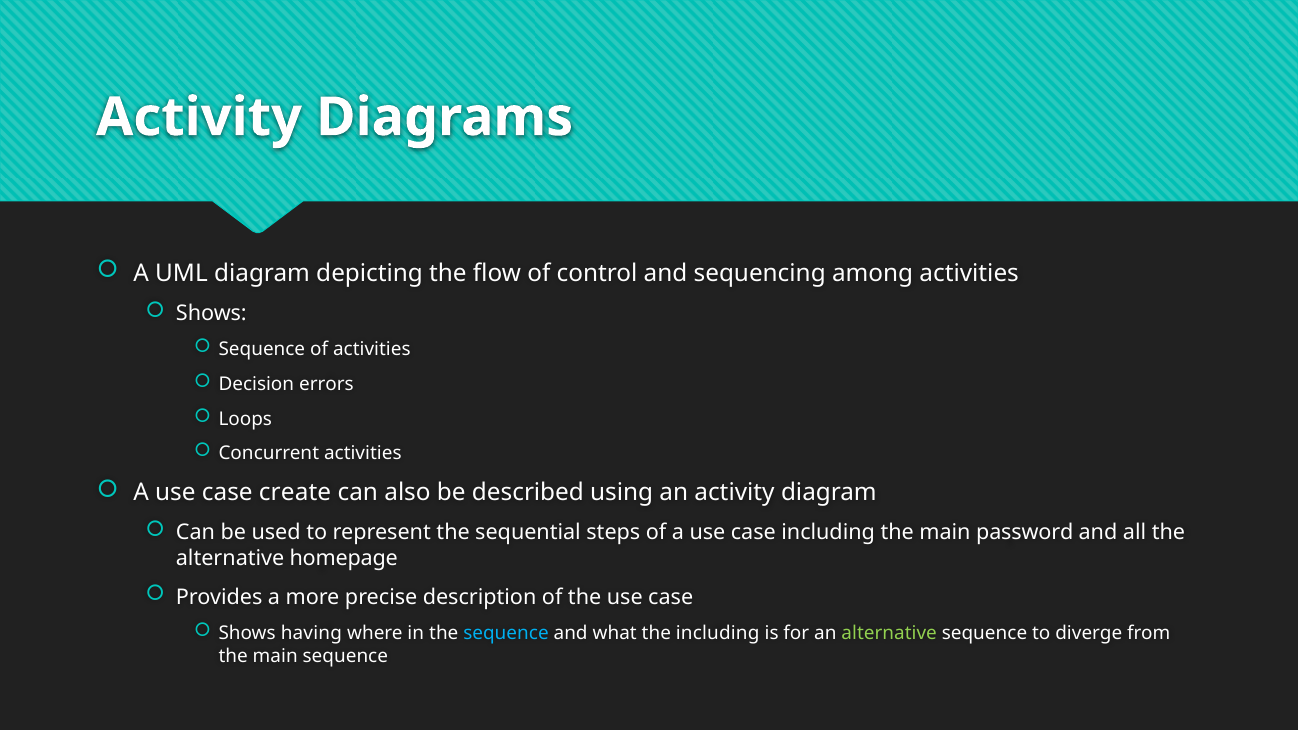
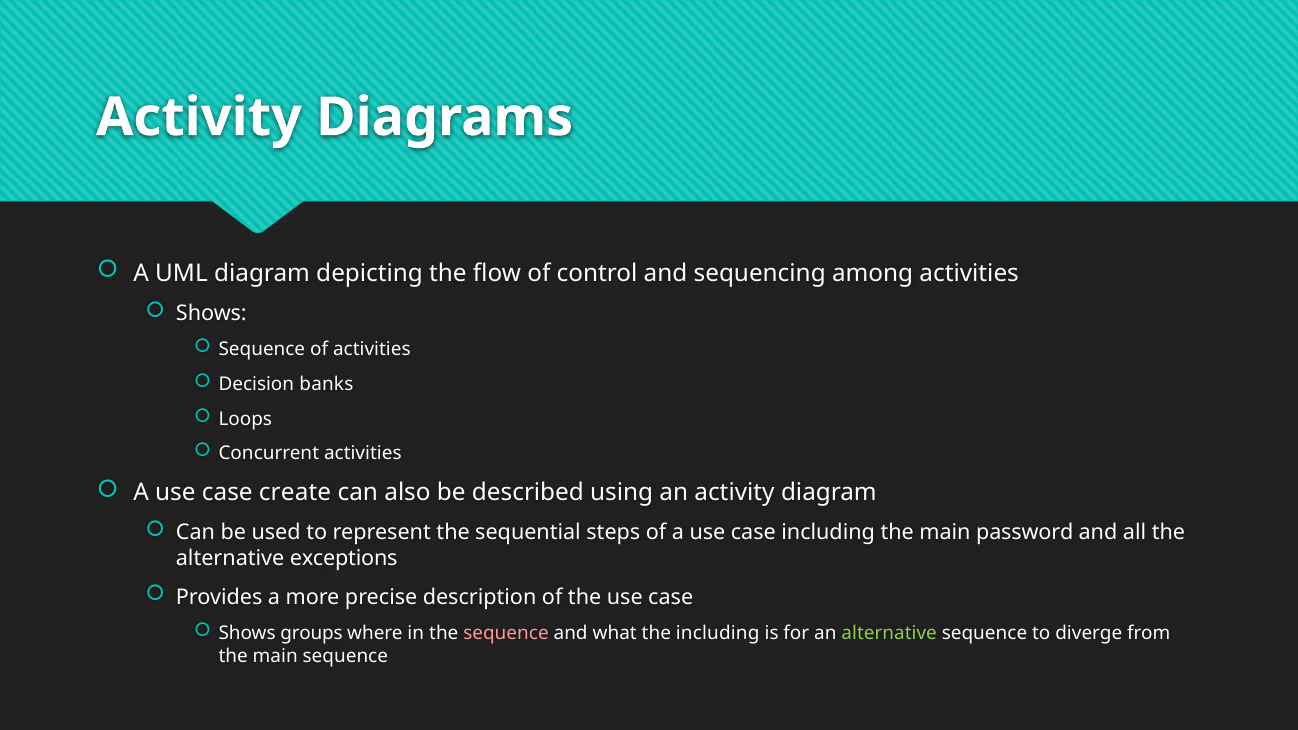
errors: errors -> banks
homepage: homepage -> exceptions
having: having -> groups
sequence at (506, 633) colour: light blue -> pink
